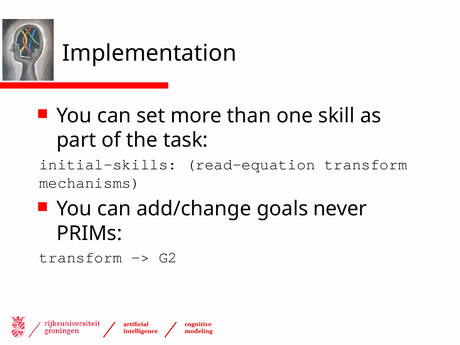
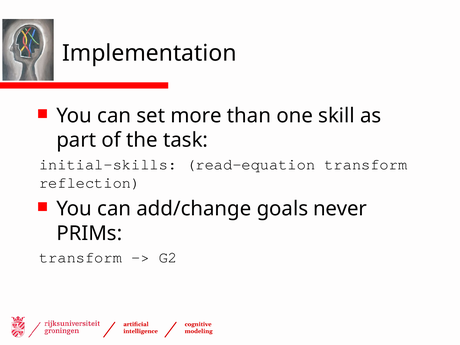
mechanisms: mechanisms -> reflection
